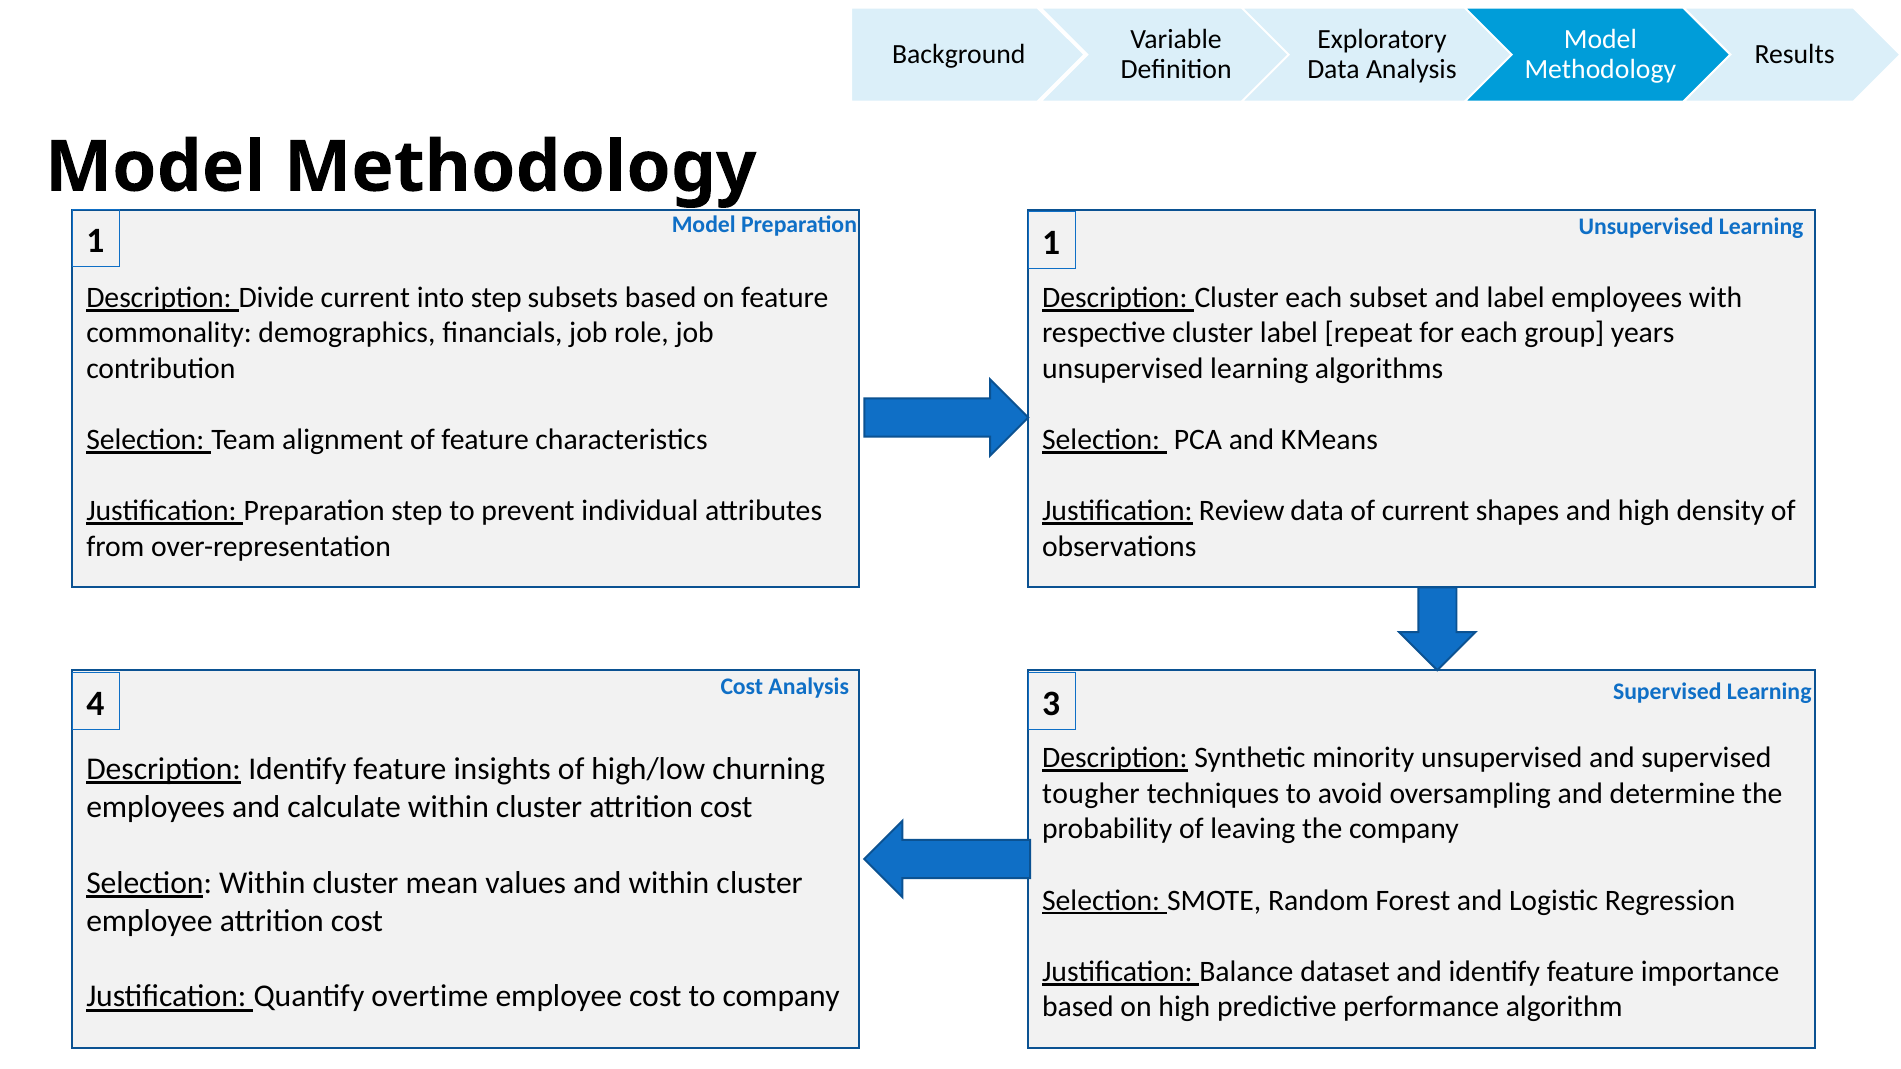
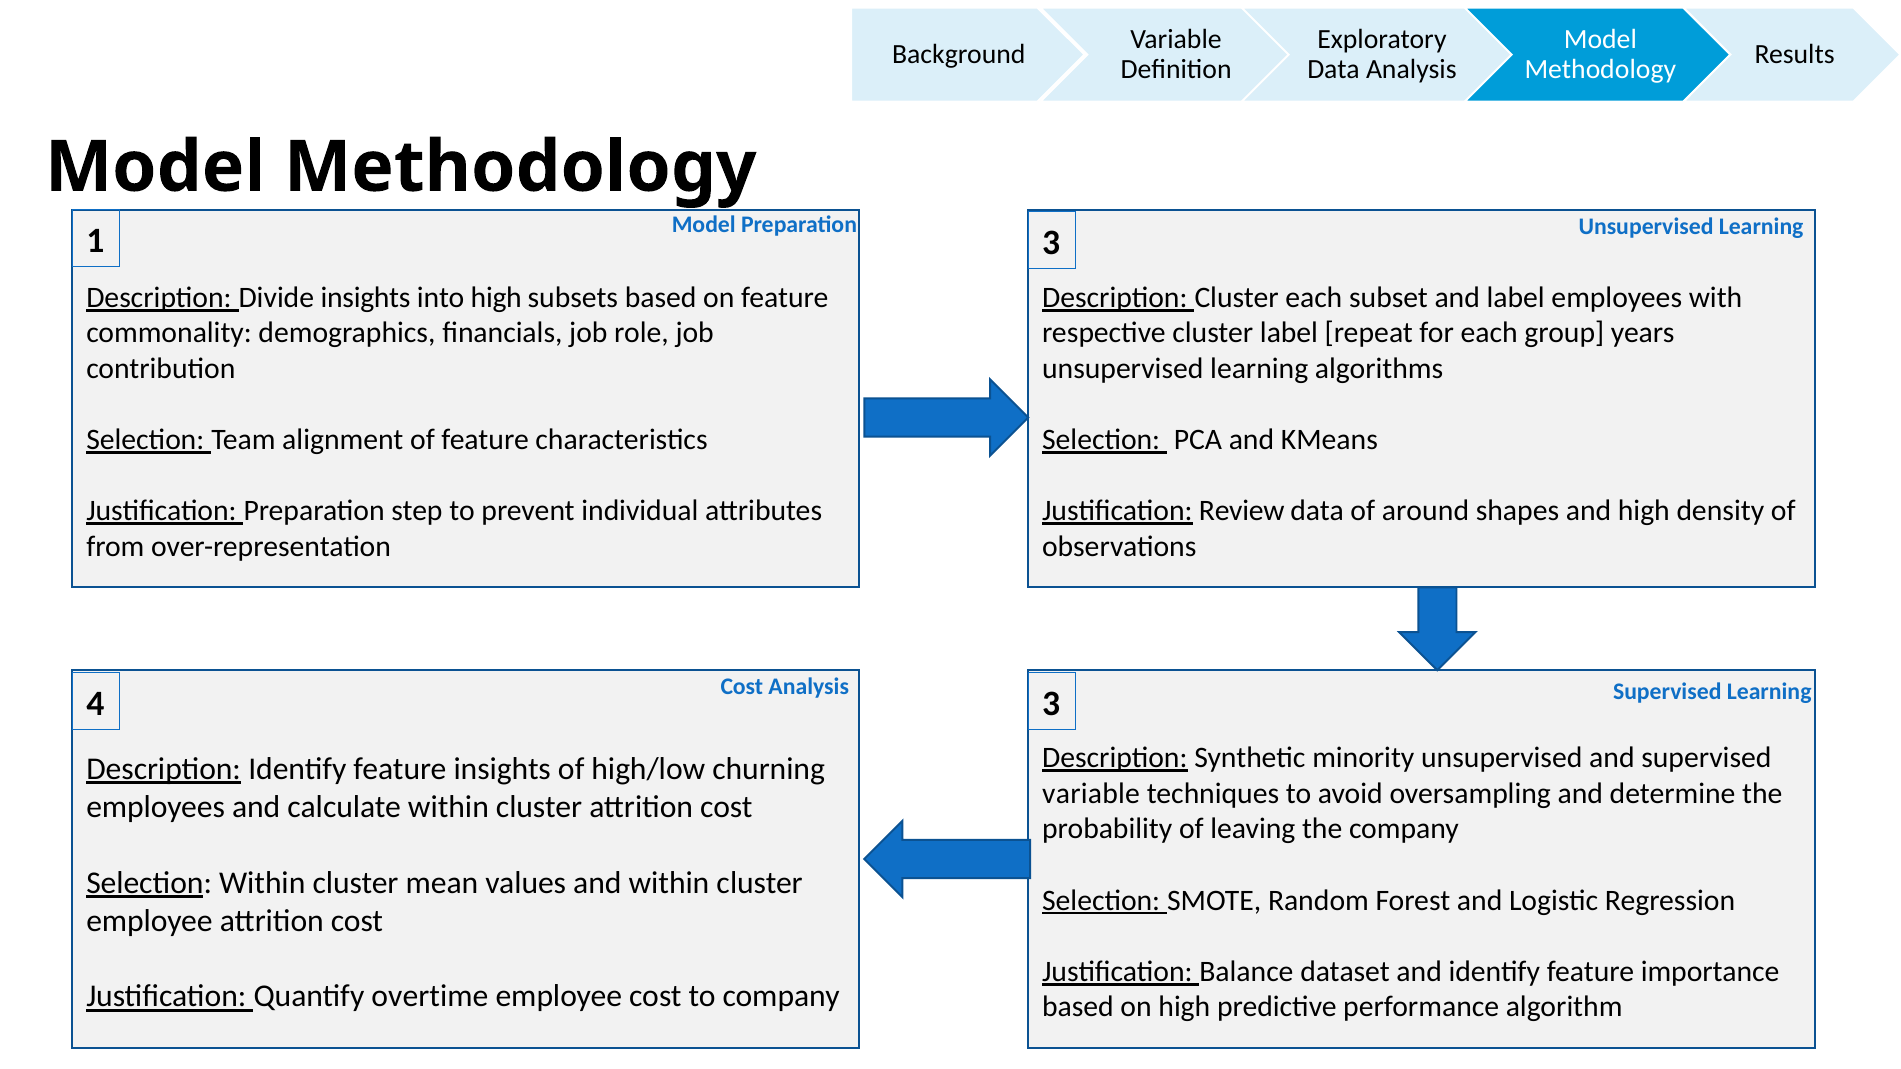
1 1: 1 -> 3
Divide current: current -> insights
into step: step -> high
of current: current -> around
tougher at (1091, 794): tougher -> variable
